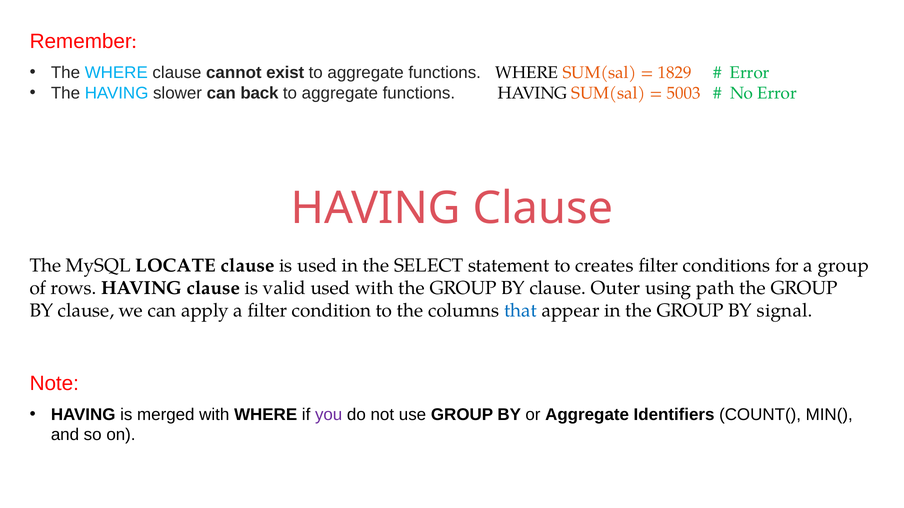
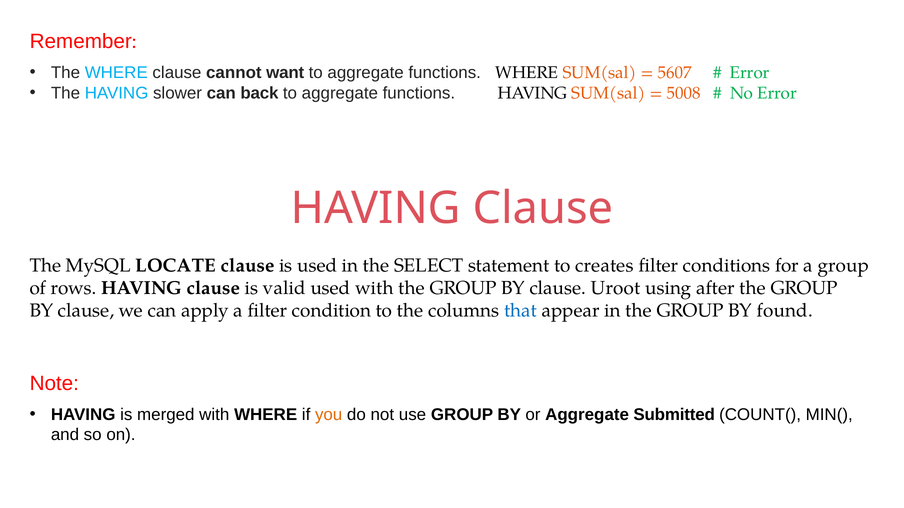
exist: exist -> want
1829: 1829 -> 5607
5003: 5003 -> 5008
Outer: Outer -> Uroot
path: path -> after
signal: signal -> found
you colour: purple -> orange
Identifiers: Identifiers -> Submitted
